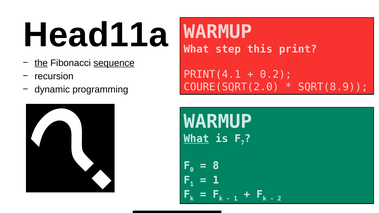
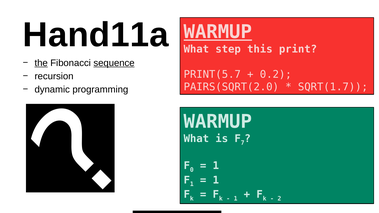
Head11a: Head11a -> Hand11a
WARMUP at (218, 32) underline: none -> present
PRINT(4.1: PRINT(4.1 -> PRINT(5.7
COURE(SQRT(2.0: COURE(SQRT(2.0 -> PAIRS(SQRT(2.0
SQRT(8.9: SQRT(8.9 -> SQRT(1.7
What at (196, 139) underline: present -> none
8 at (216, 166): 8 -> 1
